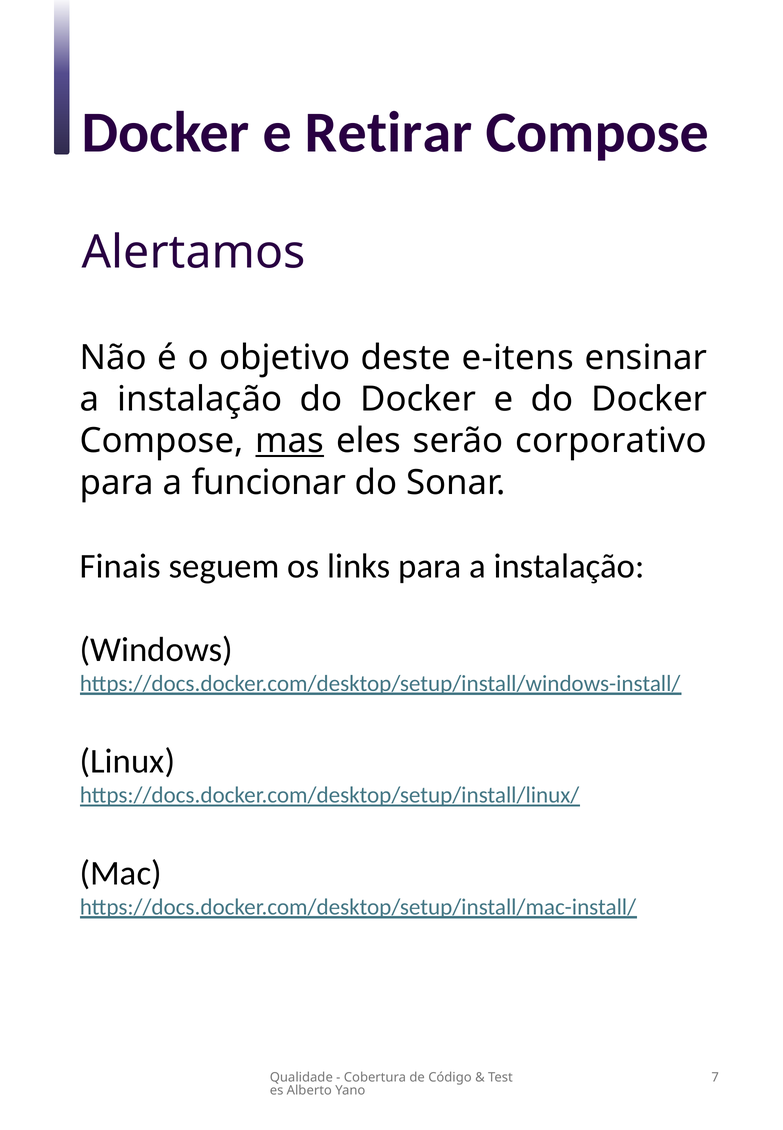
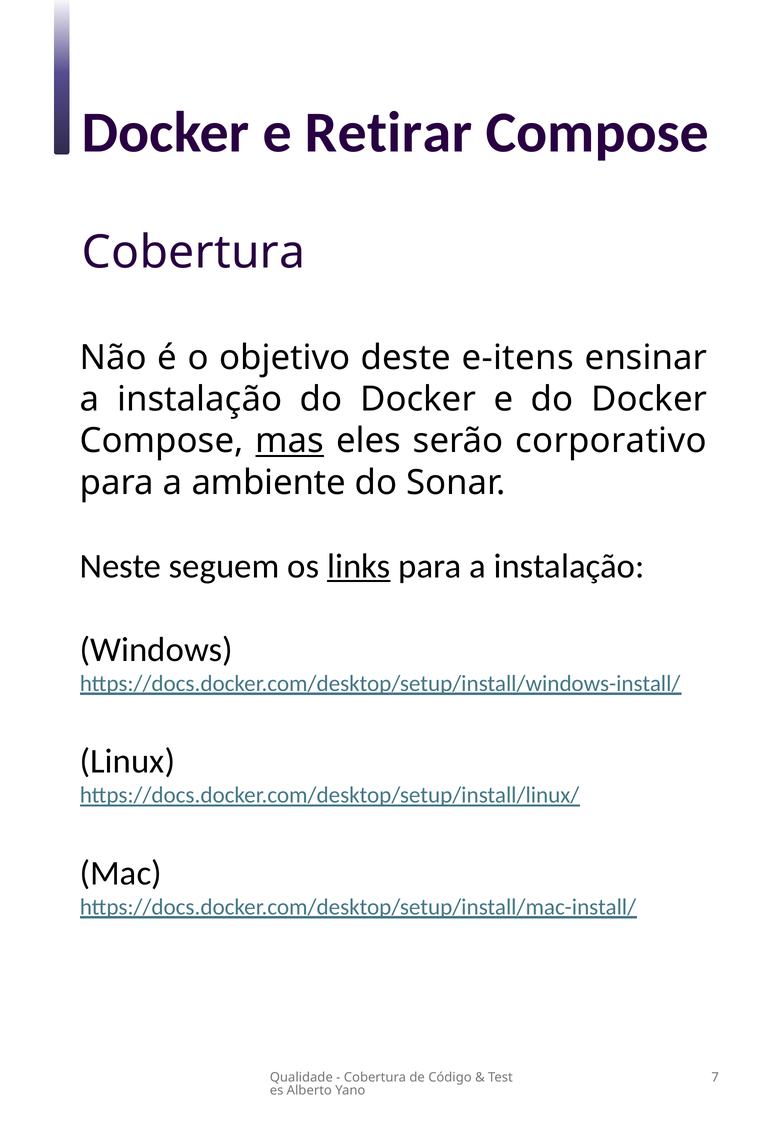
Alertamos at (194, 252): Alertamos -> Cobertura
funcionar: funcionar -> ambiente
Finais: Finais -> Neste
links underline: none -> present
